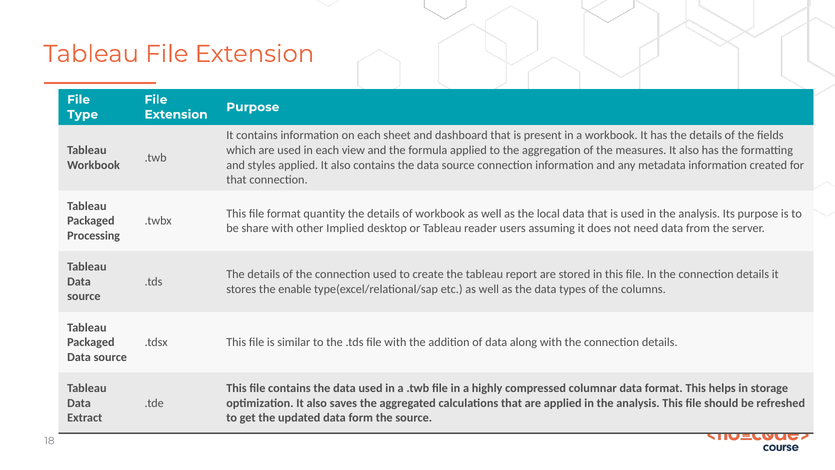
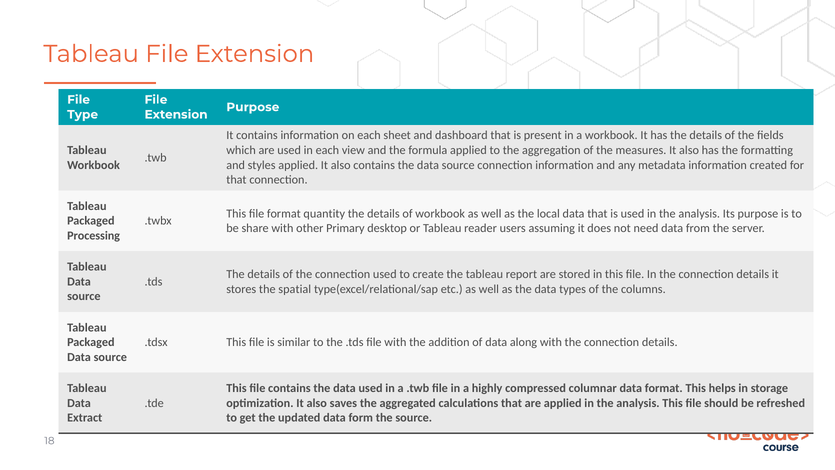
Implied: Implied -> Primary
enable: enable -> spatial
